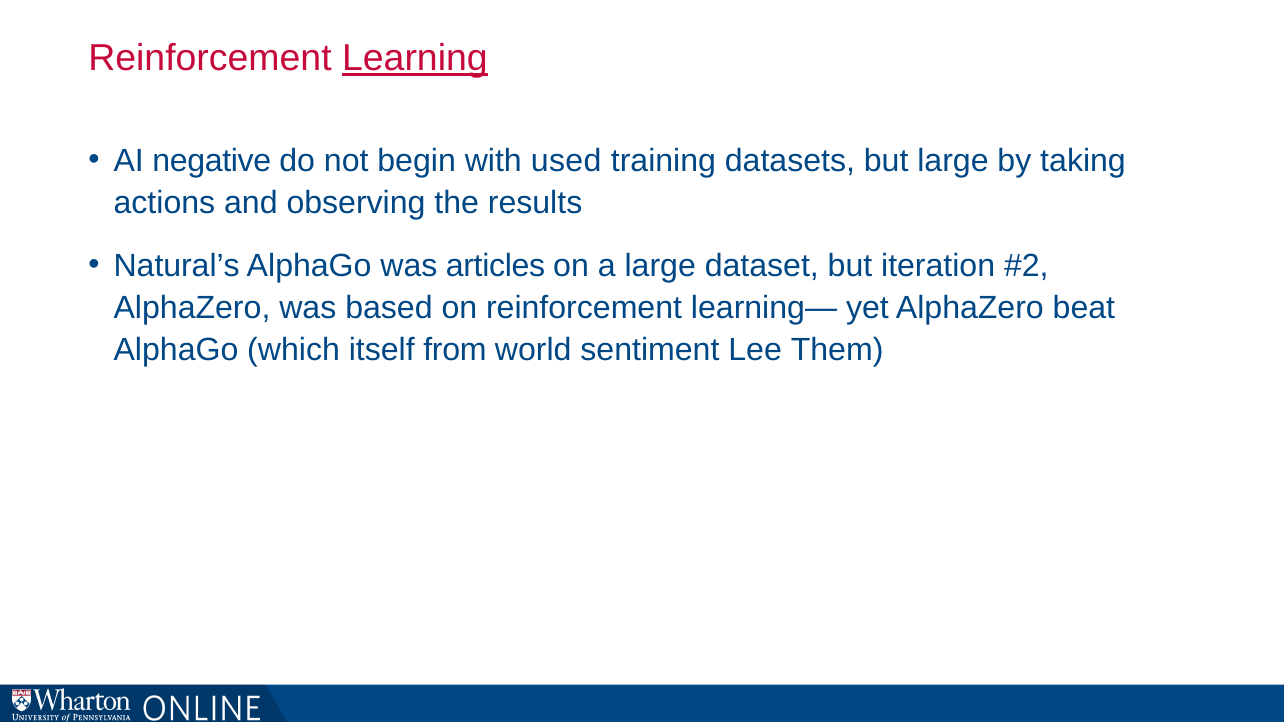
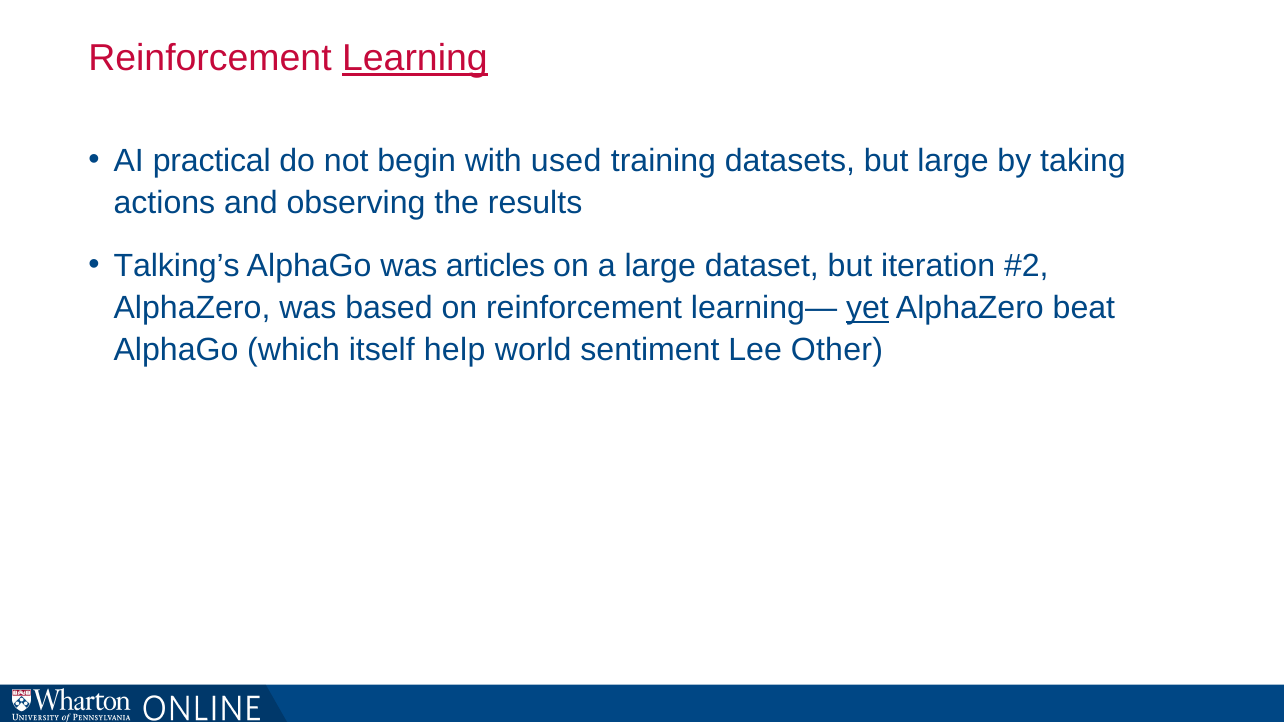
negative: negative -> practical
Natural’s: Natural’s -> Talking’s
yet underline: none -> present
from: from -> help
Them: Them -> Other
